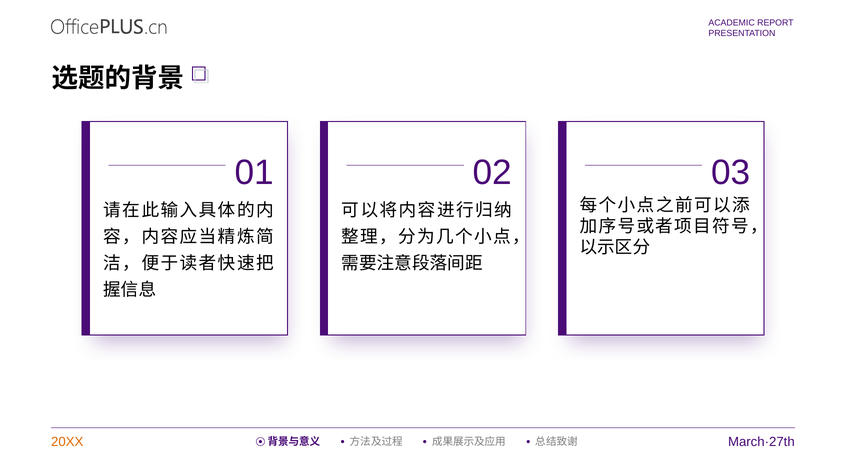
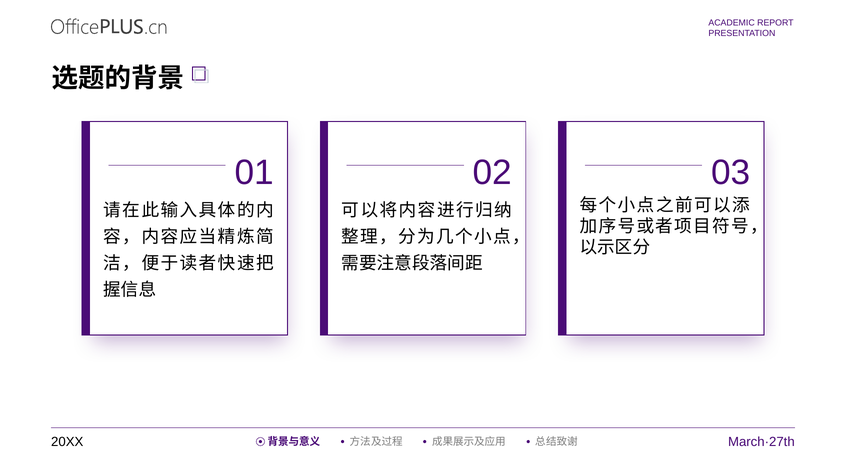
20XX colour: orange -> black
